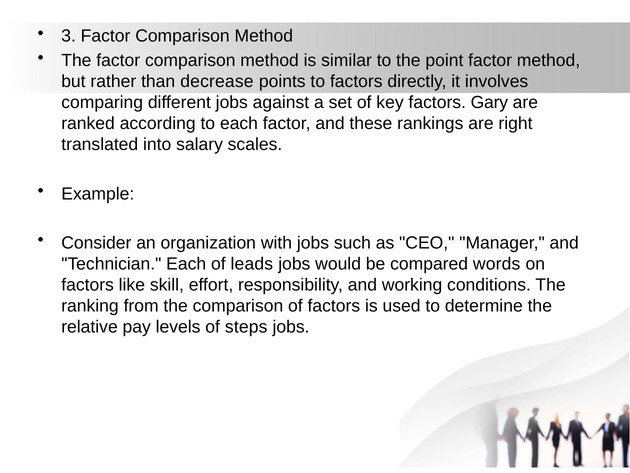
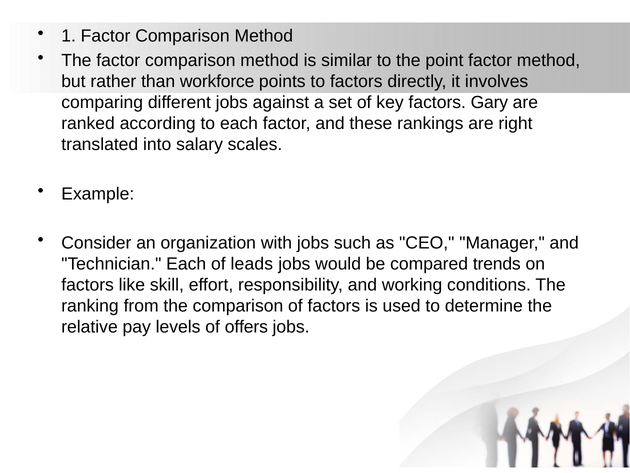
3: 3 -> 1
decrease: decrease -> workforce
words: words -> trends
steps: steps -> offers
